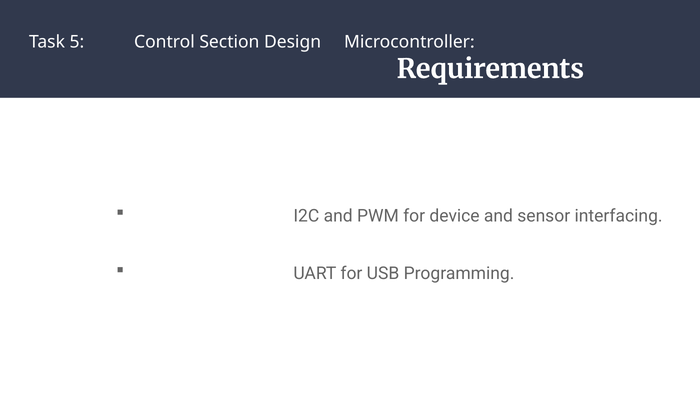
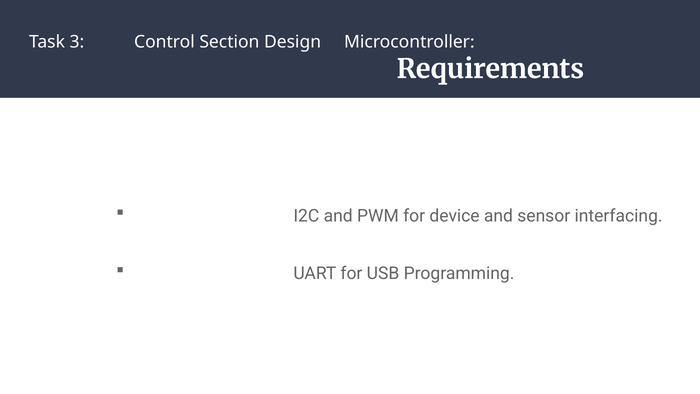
5: 5 -> 3
